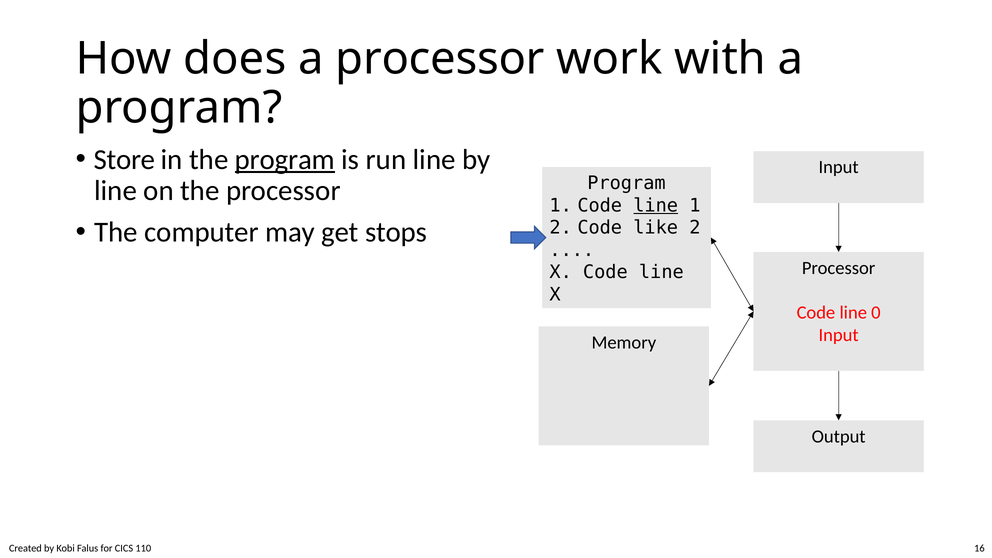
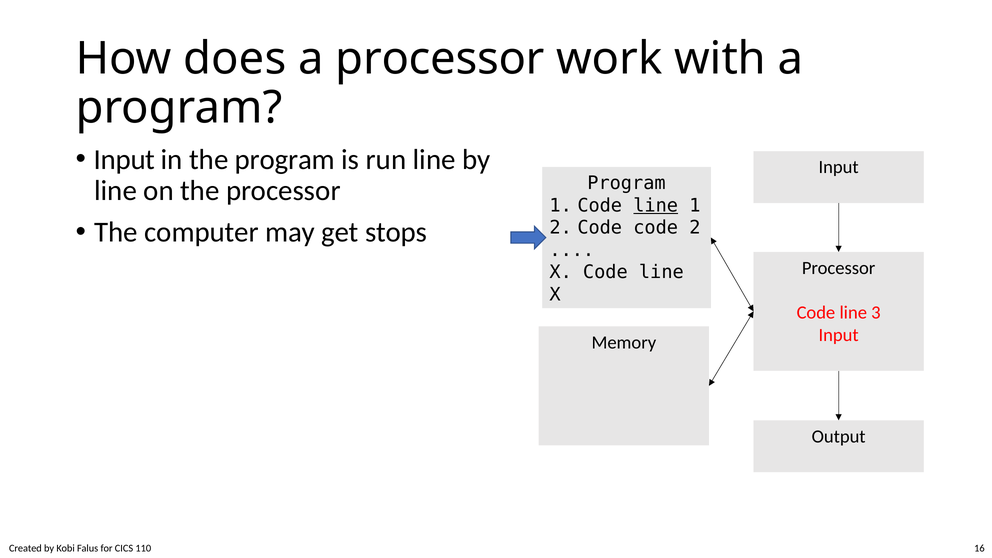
Store at (124, 159): Store -> Input
program at (285, 159) underline: present -> none
Code like: like -> code
0: 0 -> 3
